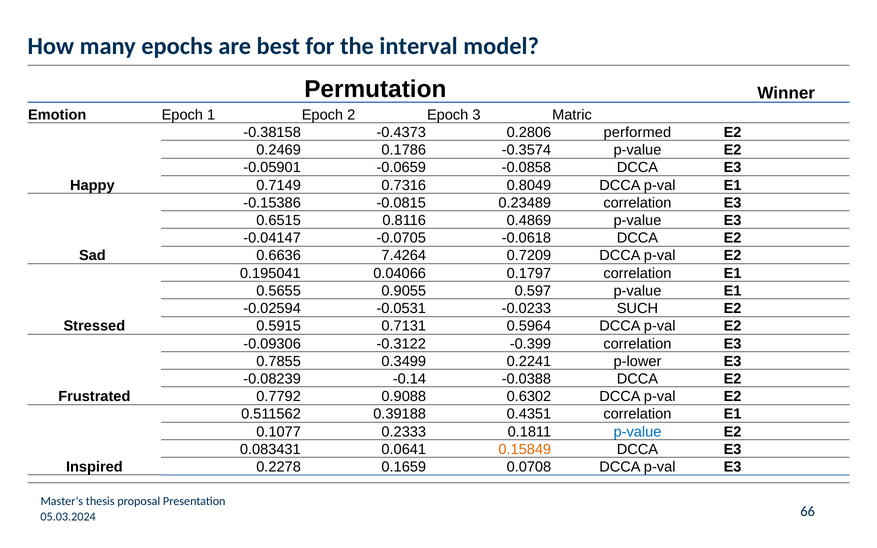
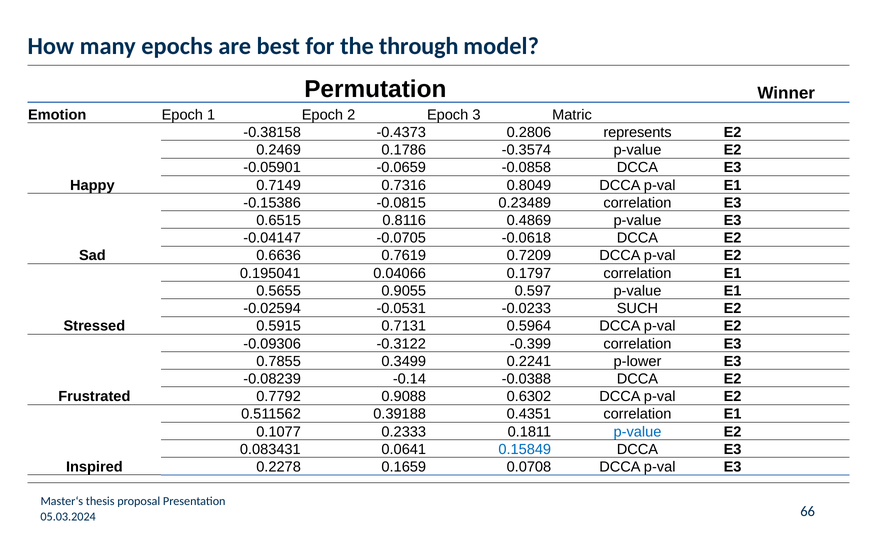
interval: interval -> through
performed: performed -> represents
7.4264: 7.4264 -> 0.7619
0.15849 colour: orange -> blue
